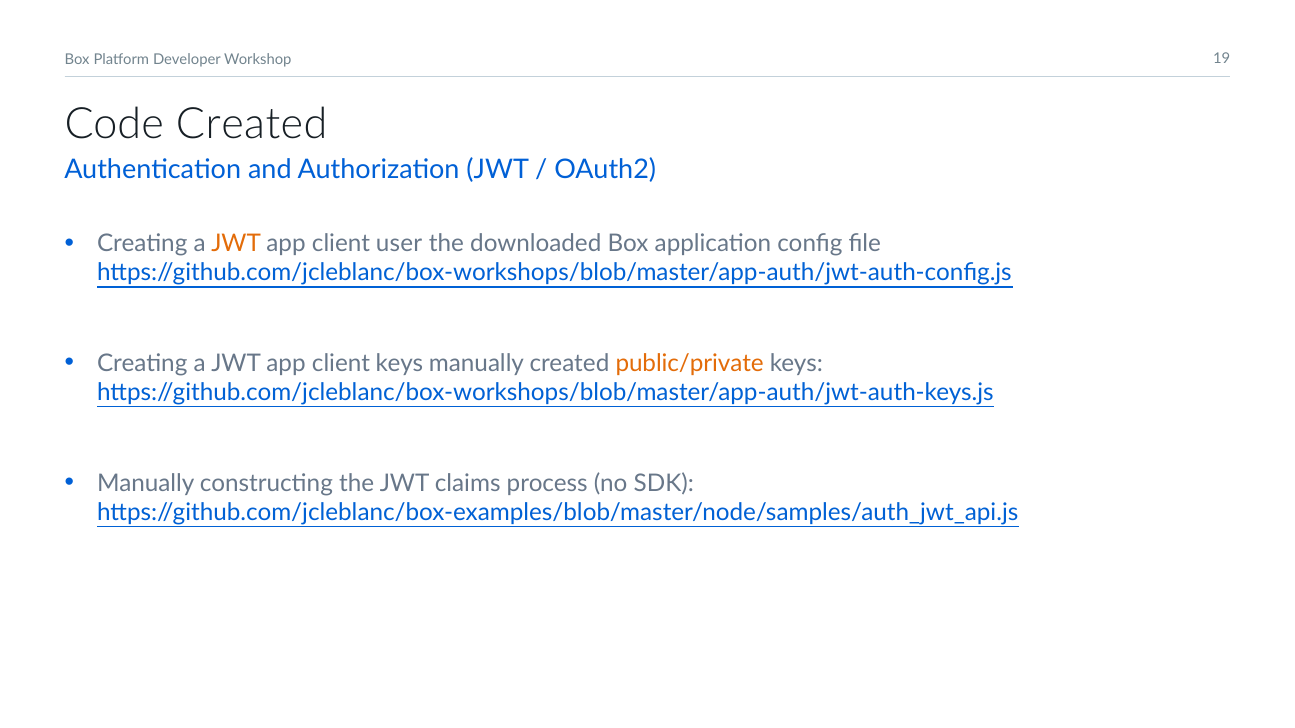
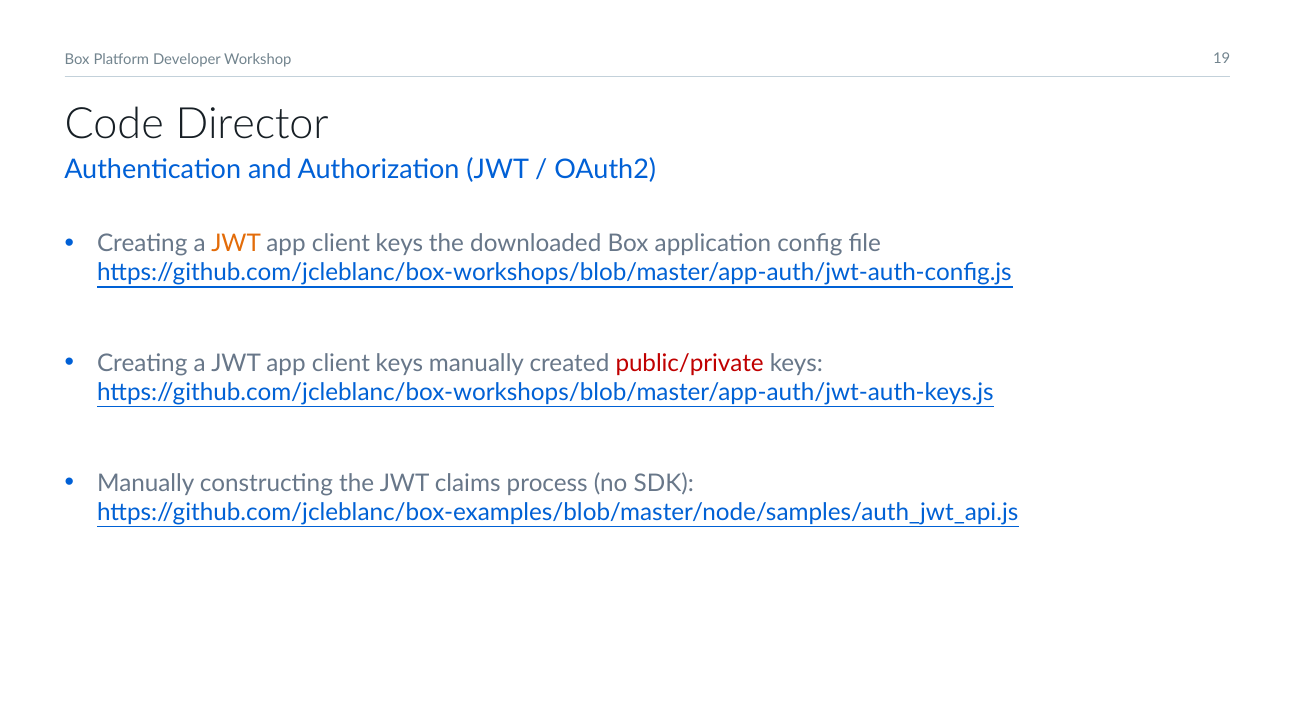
Code Created: Created -> Director
user at (399, 244): user -> keys
public/private colour: orange -> red
